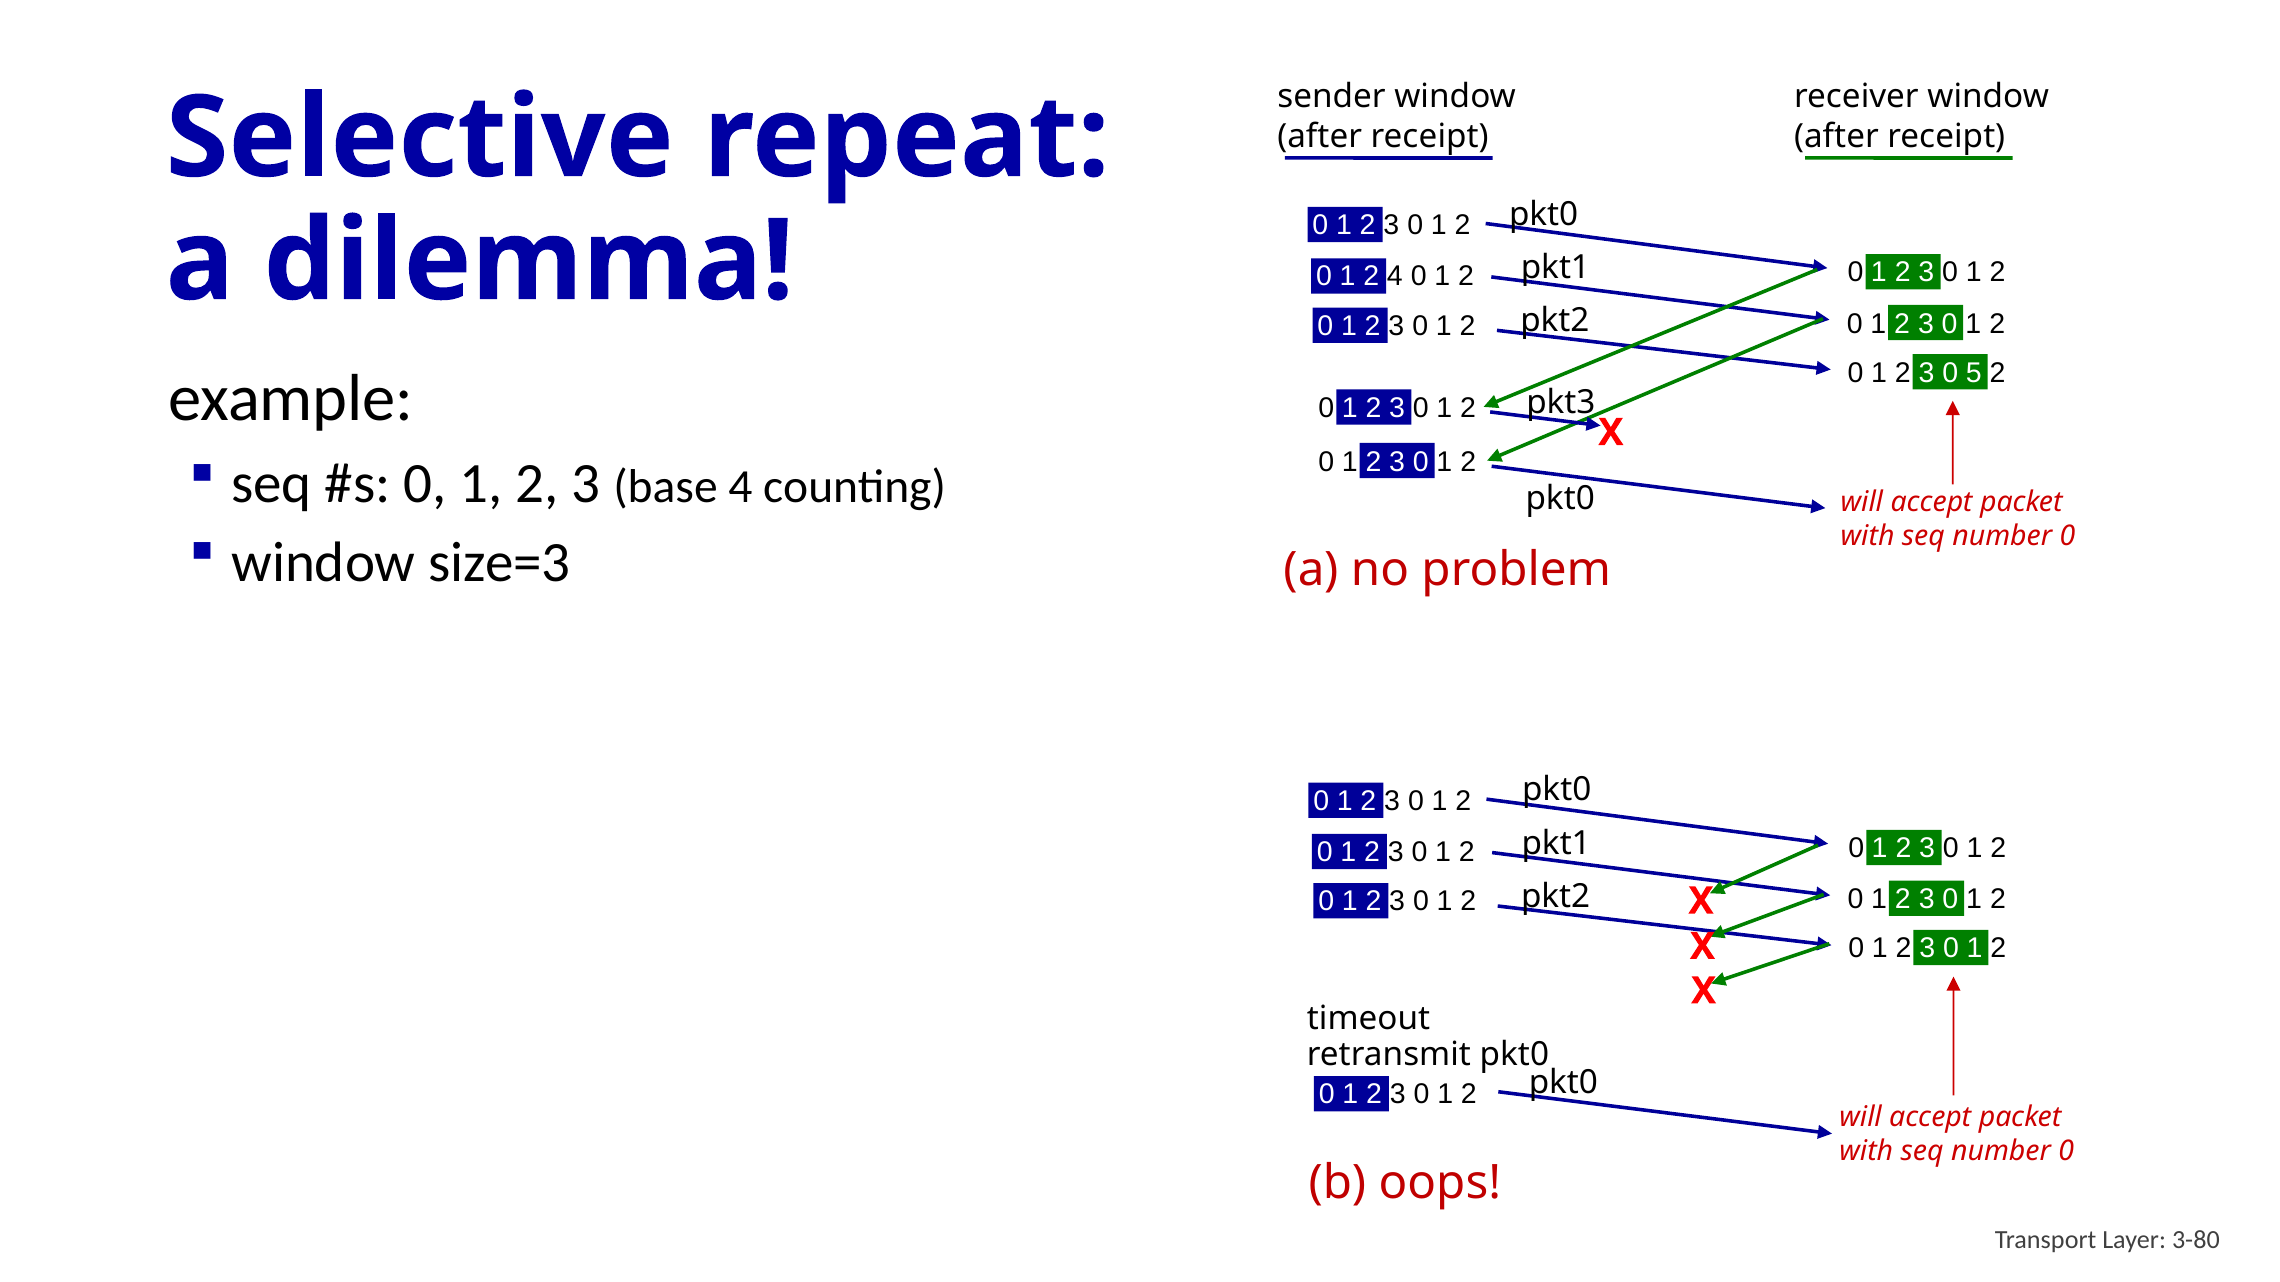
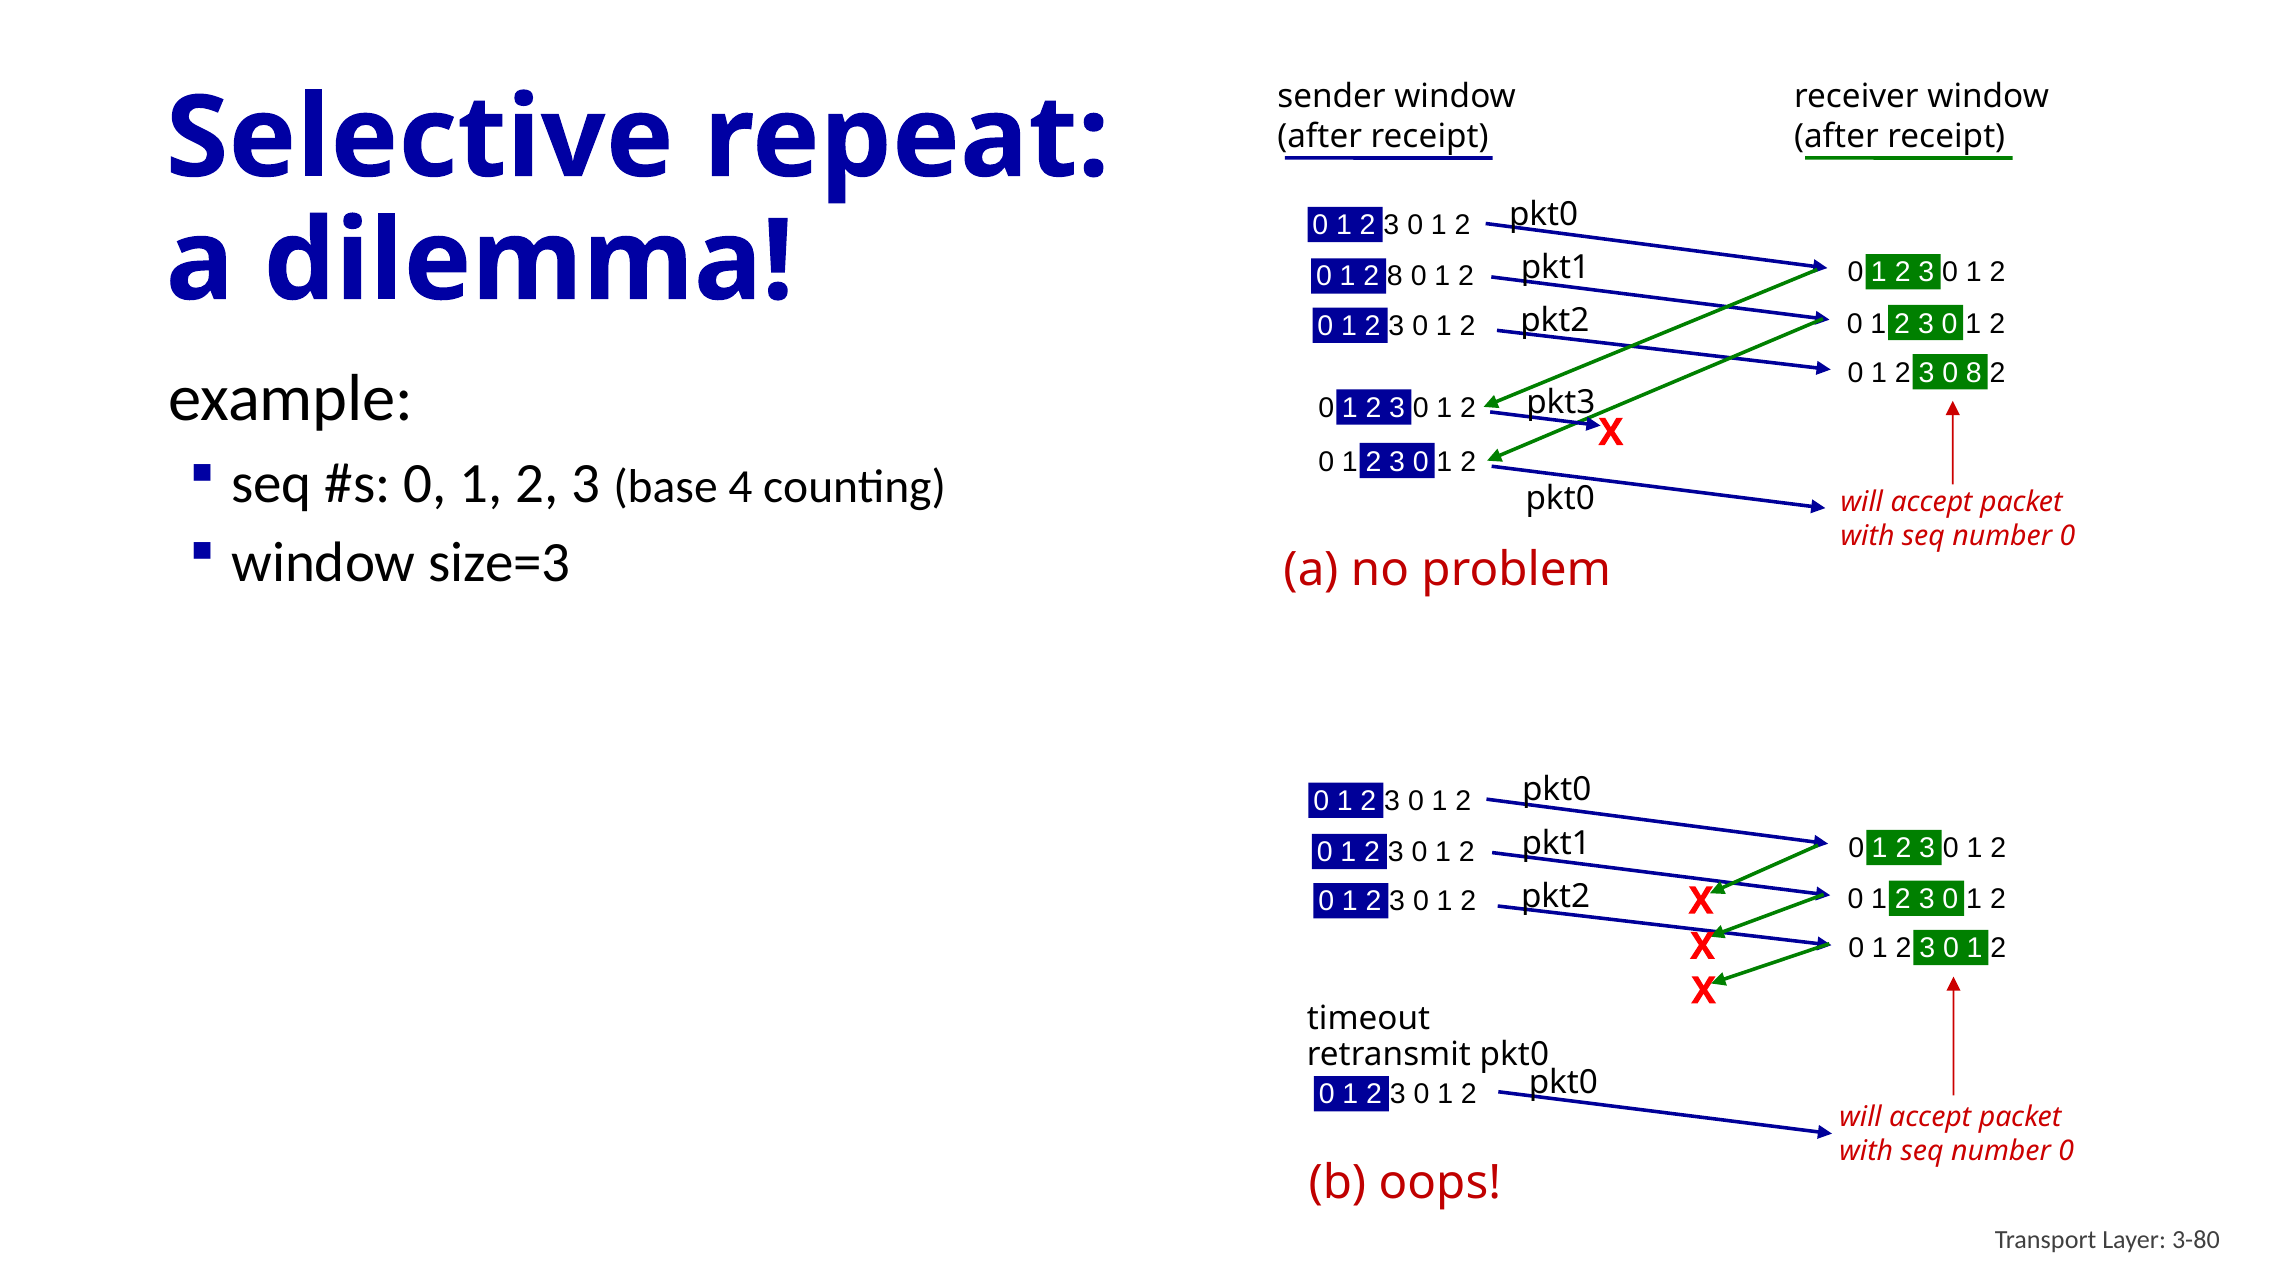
2 4: 4 -> 8
0 5: 5 -> 8
